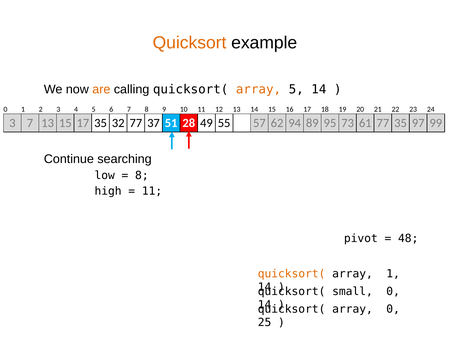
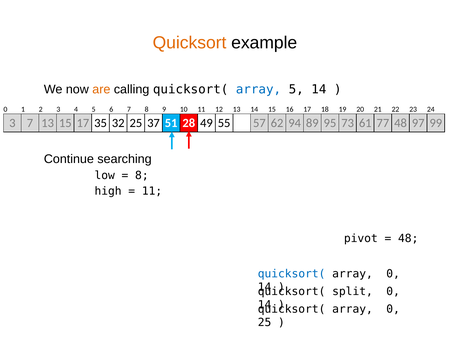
array at (258, 89) colour: orange -> blue
32 77: 77 -> 25
77 35: 35 -> 48
quicksort( at (292, 274) colour: orange -> blue
1 at (393, 274): 1 -> 0
small: small -> split
